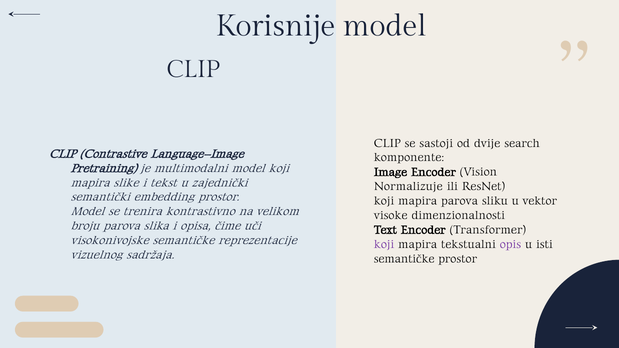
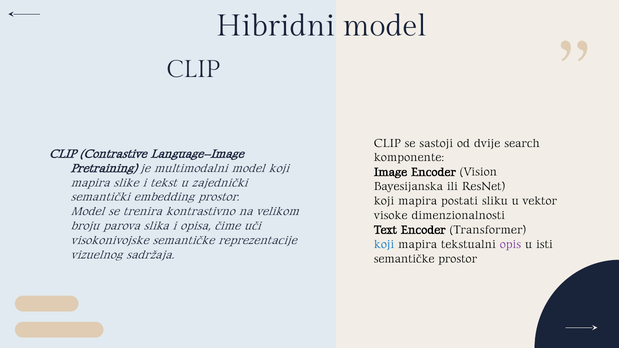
Korisnije: Korisnije -> Hibridni
Normalizuje: Normalizuje -> Bayesijanska
mapira parova: parova -> postati
koji at (384, 244) colour: purple -> blue
